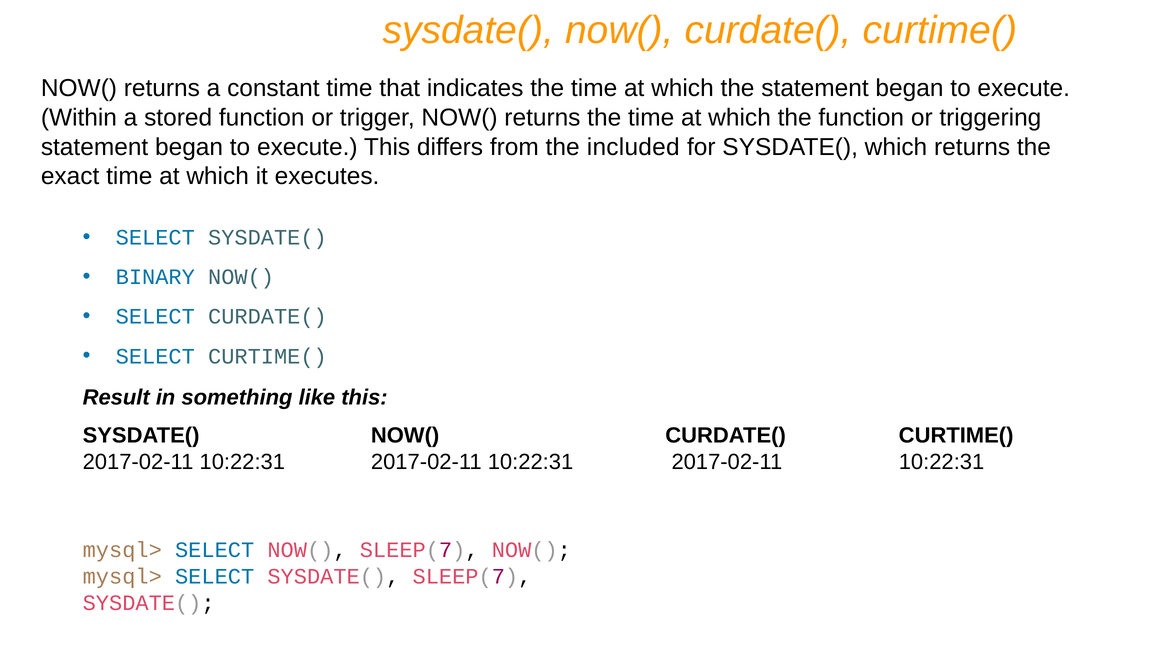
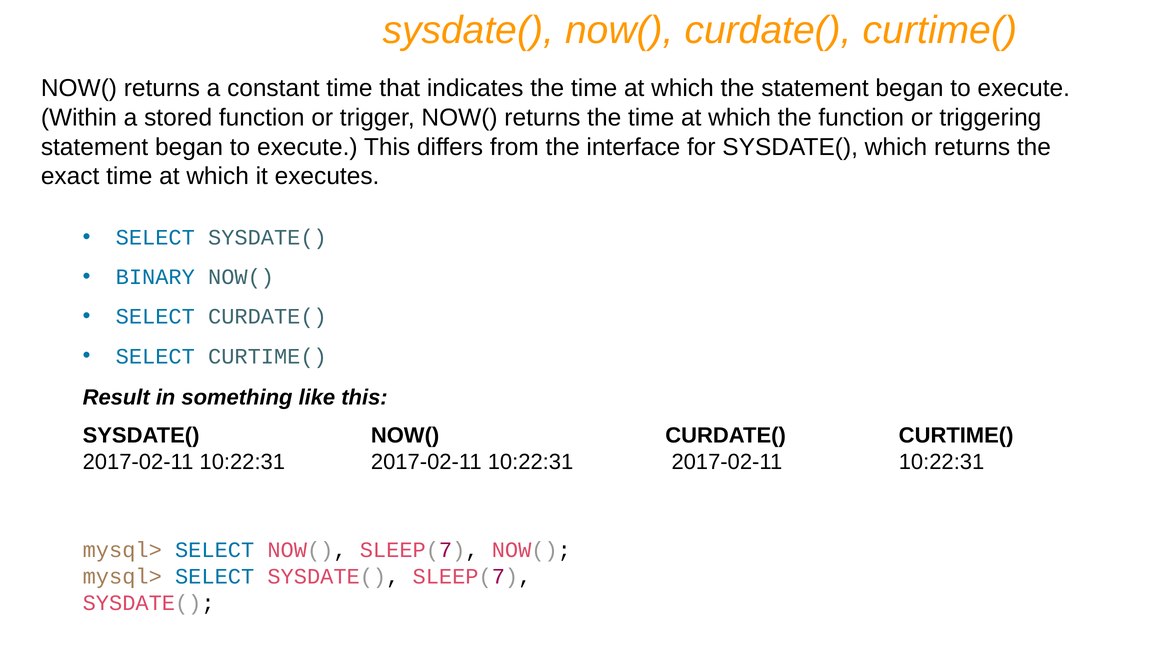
included: included -> interface
